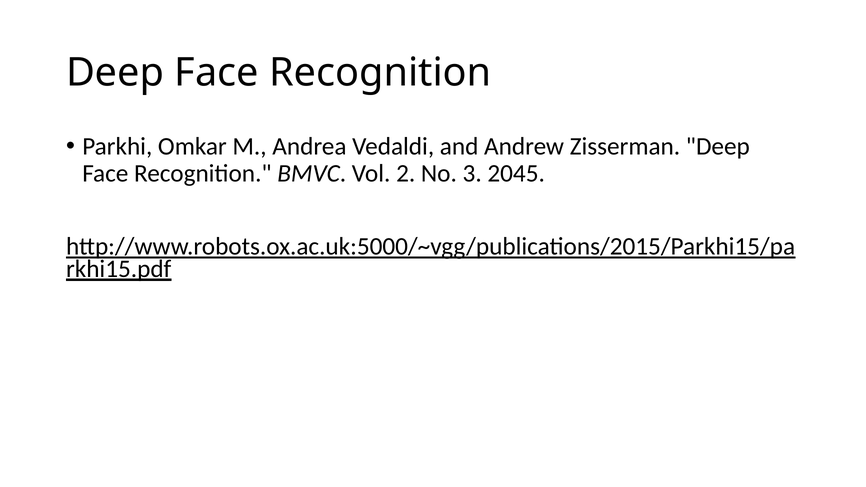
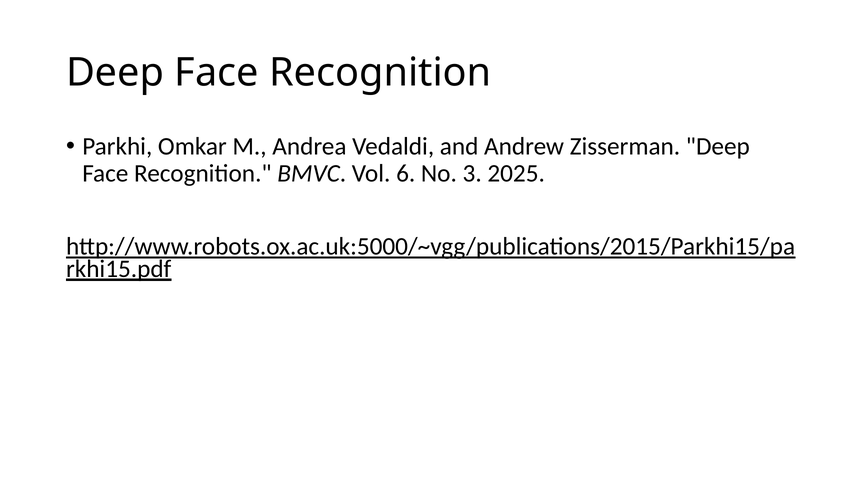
2: 2 -> 6
2045: 2045 -> 2025
